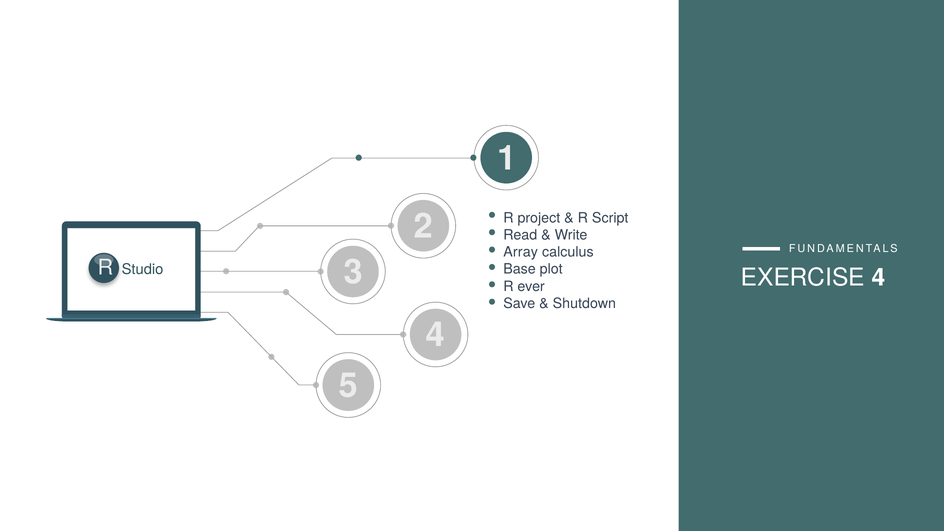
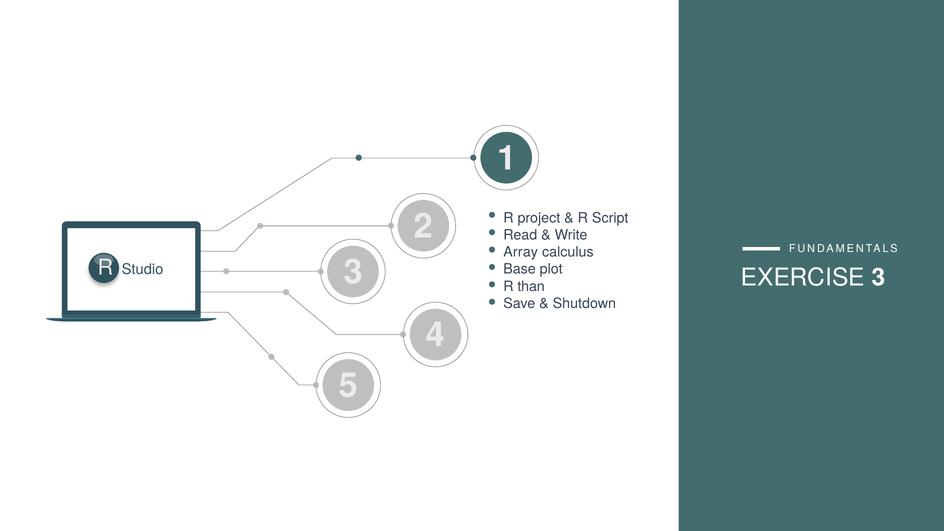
EXERCISE 4: 4 -> 3
ever: ever -> than
